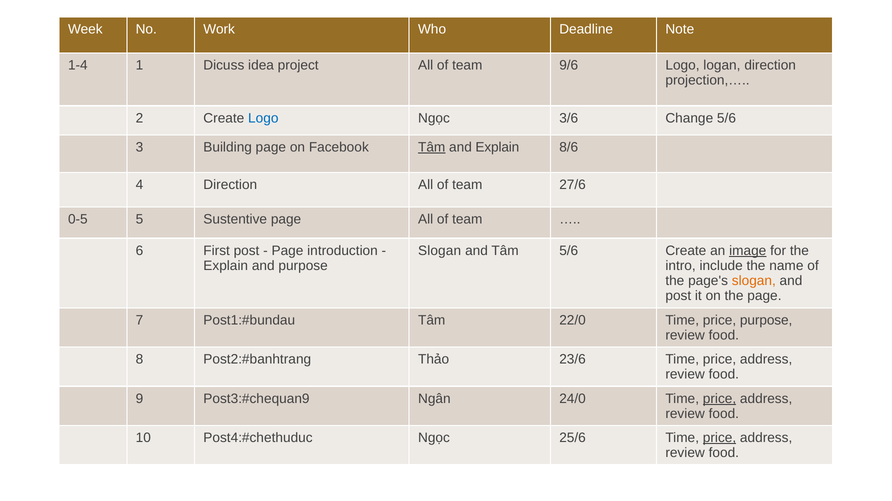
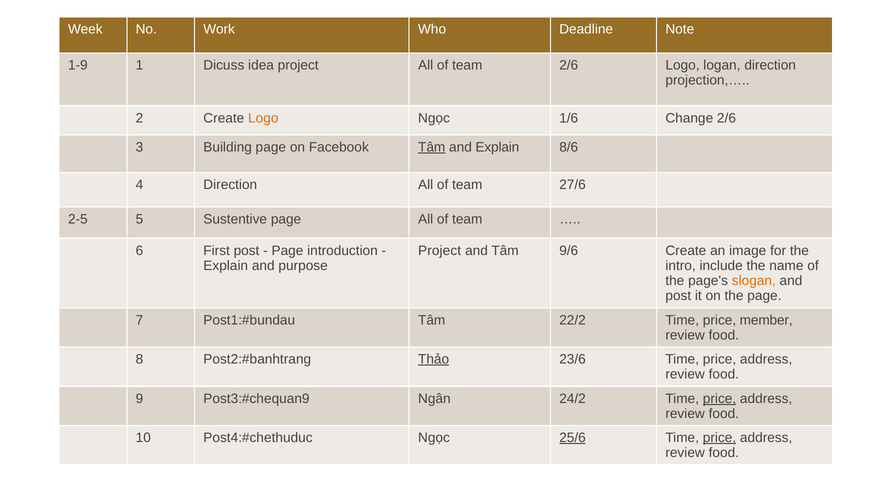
1-4: 1-4 -> 1-9
team 9/6: 9/6 -> 2/6
Logo at (263, 118) colour: blue -> orange
3/6: 3/6 -> 1/6
Change 5/6: 5/6 -> 2/6
0-5: 0-5 -> 2-5
Slogan at (440, 251): Slogan -> Project
Tâm 5/6: 5/6 -> 9/6
image underline: present -> none
22/0: 22/0 -> 22/2
price purpose: purpose -> member
Thảo underline: none -> present
24/0: 24/0 -> 24/2
25/6 underline: none -> present
